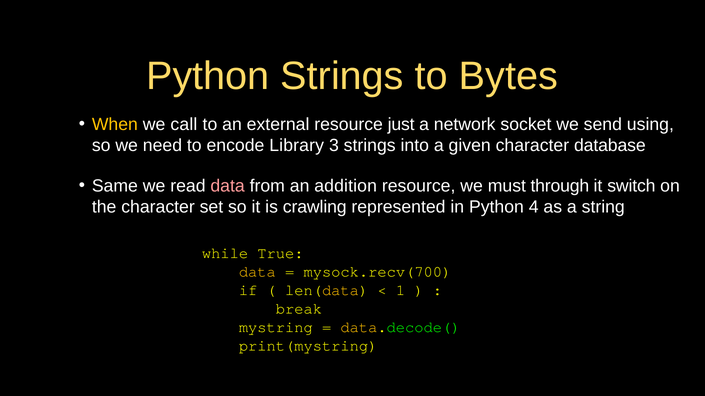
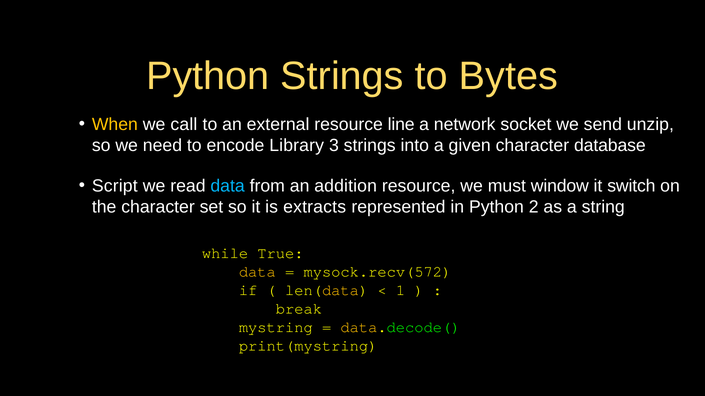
just: just -> line
using: using -> unzip
Same: Same -> Script
data at (228, 186) colour: pink -> light blue
through: through -> window
crawling: crawling -> extracts
4: 4 -> 2
mysock.recv(700: mysock.recv(700 -> mysock.recv(572
